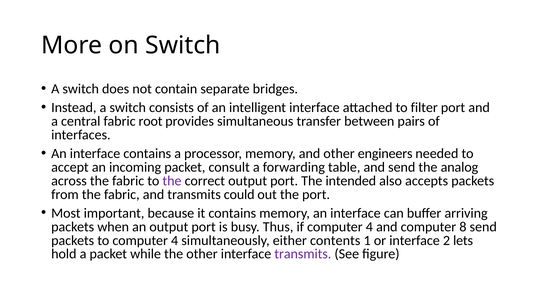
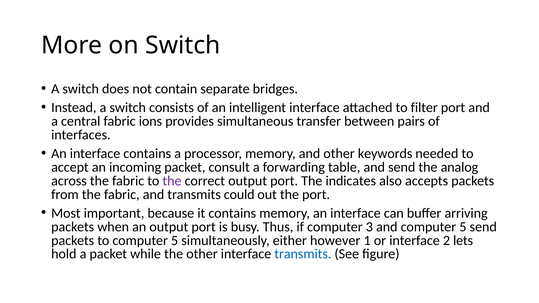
root: root -> ions
engineers: engineers -> keywords
intended: intended -> indicates
if computer 4: 4 -> 3
and computer 8: 8 -> 5
to computer 4: 4 -> 5
contents: contents -> however
transmits at (303, 254) colour: purple -> blue
